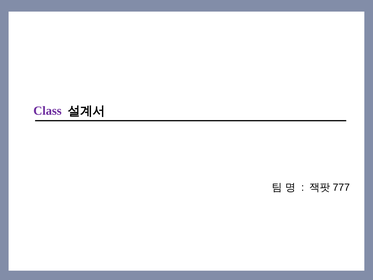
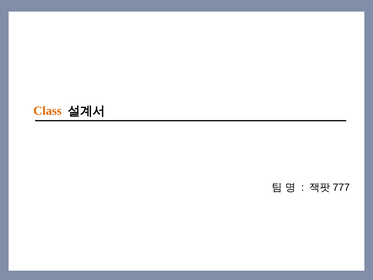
Class colour: purple -> orange
